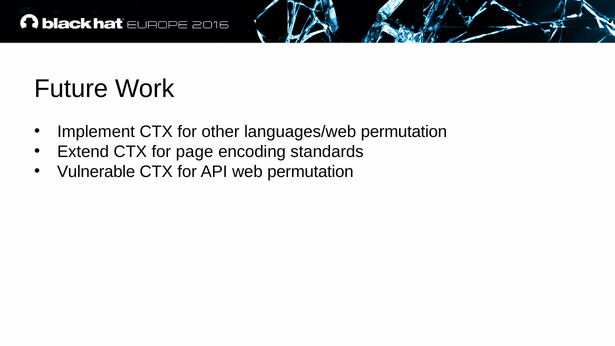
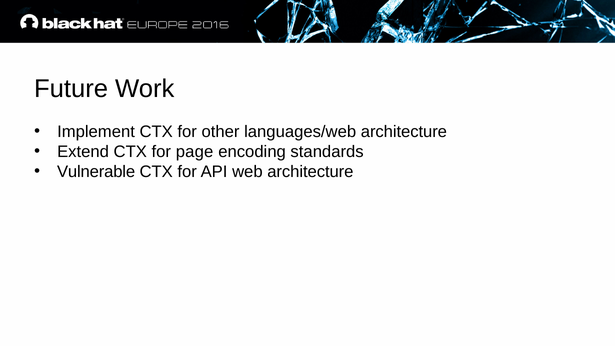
languages/web permutation: permutation -> architecture
web permutation: permutation -> architecture
